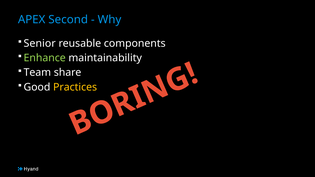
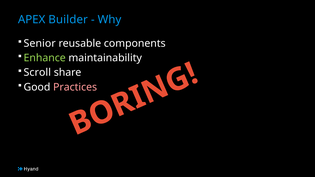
Second: Second -> Builder
Team: Team -> Scroll
Practices colour: yellow -> pink
